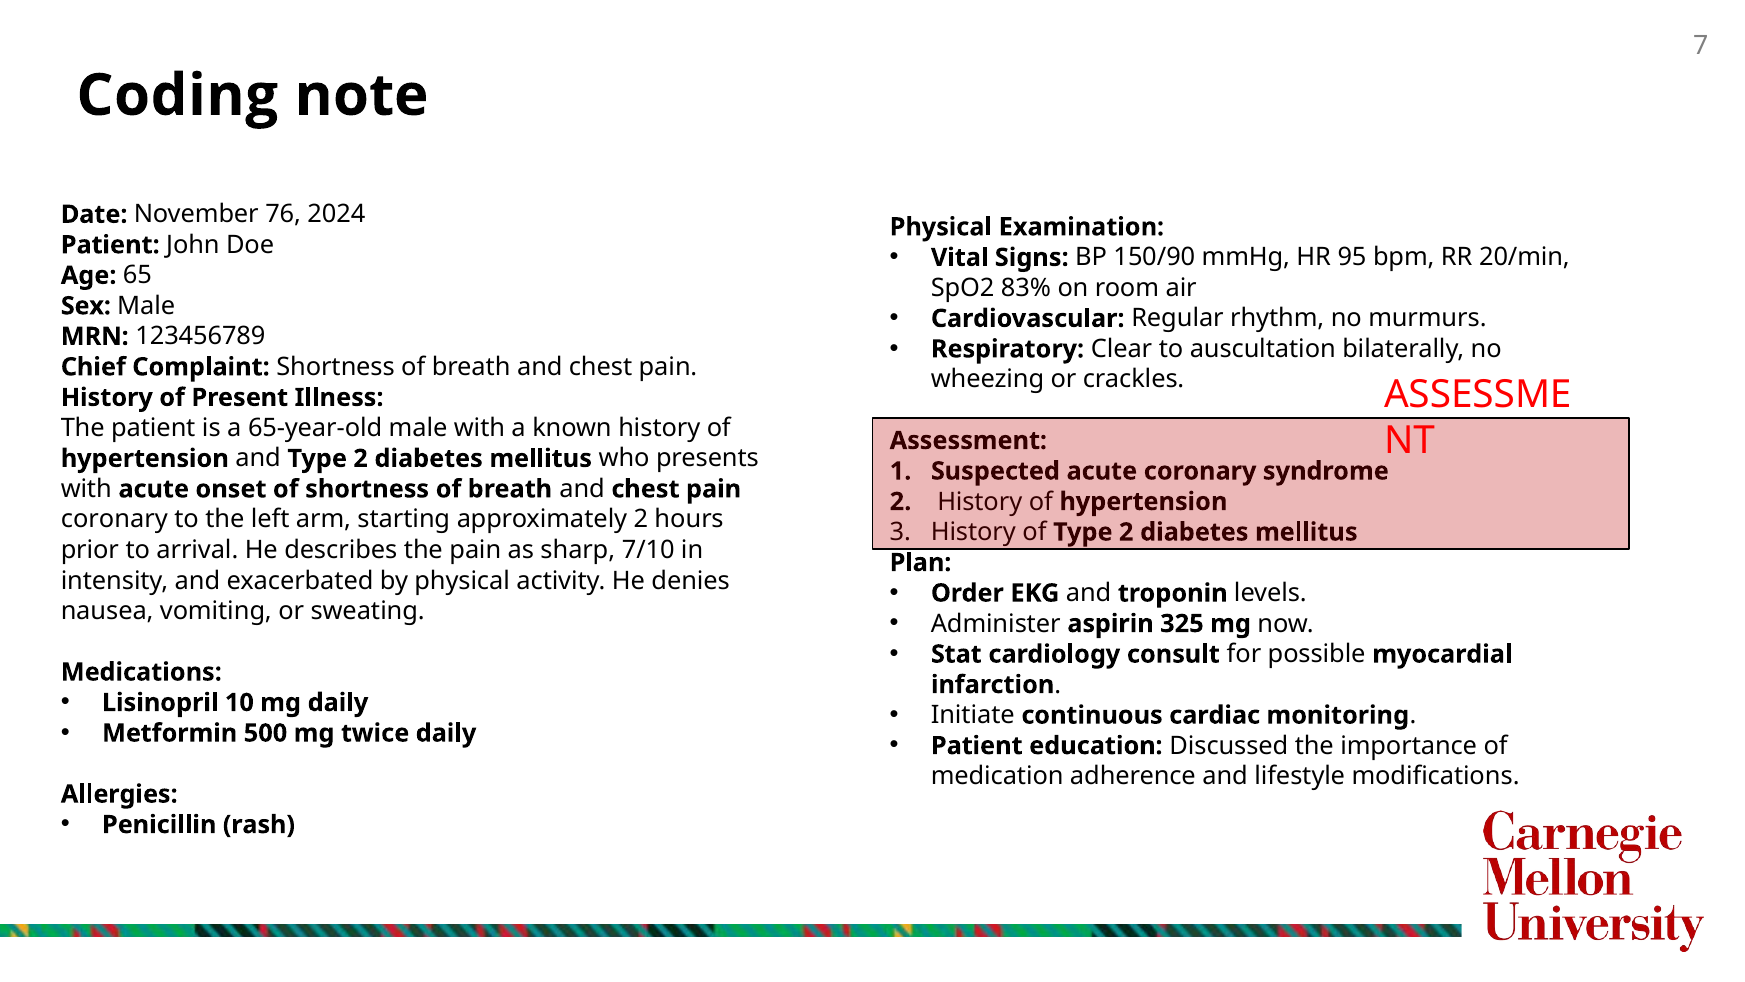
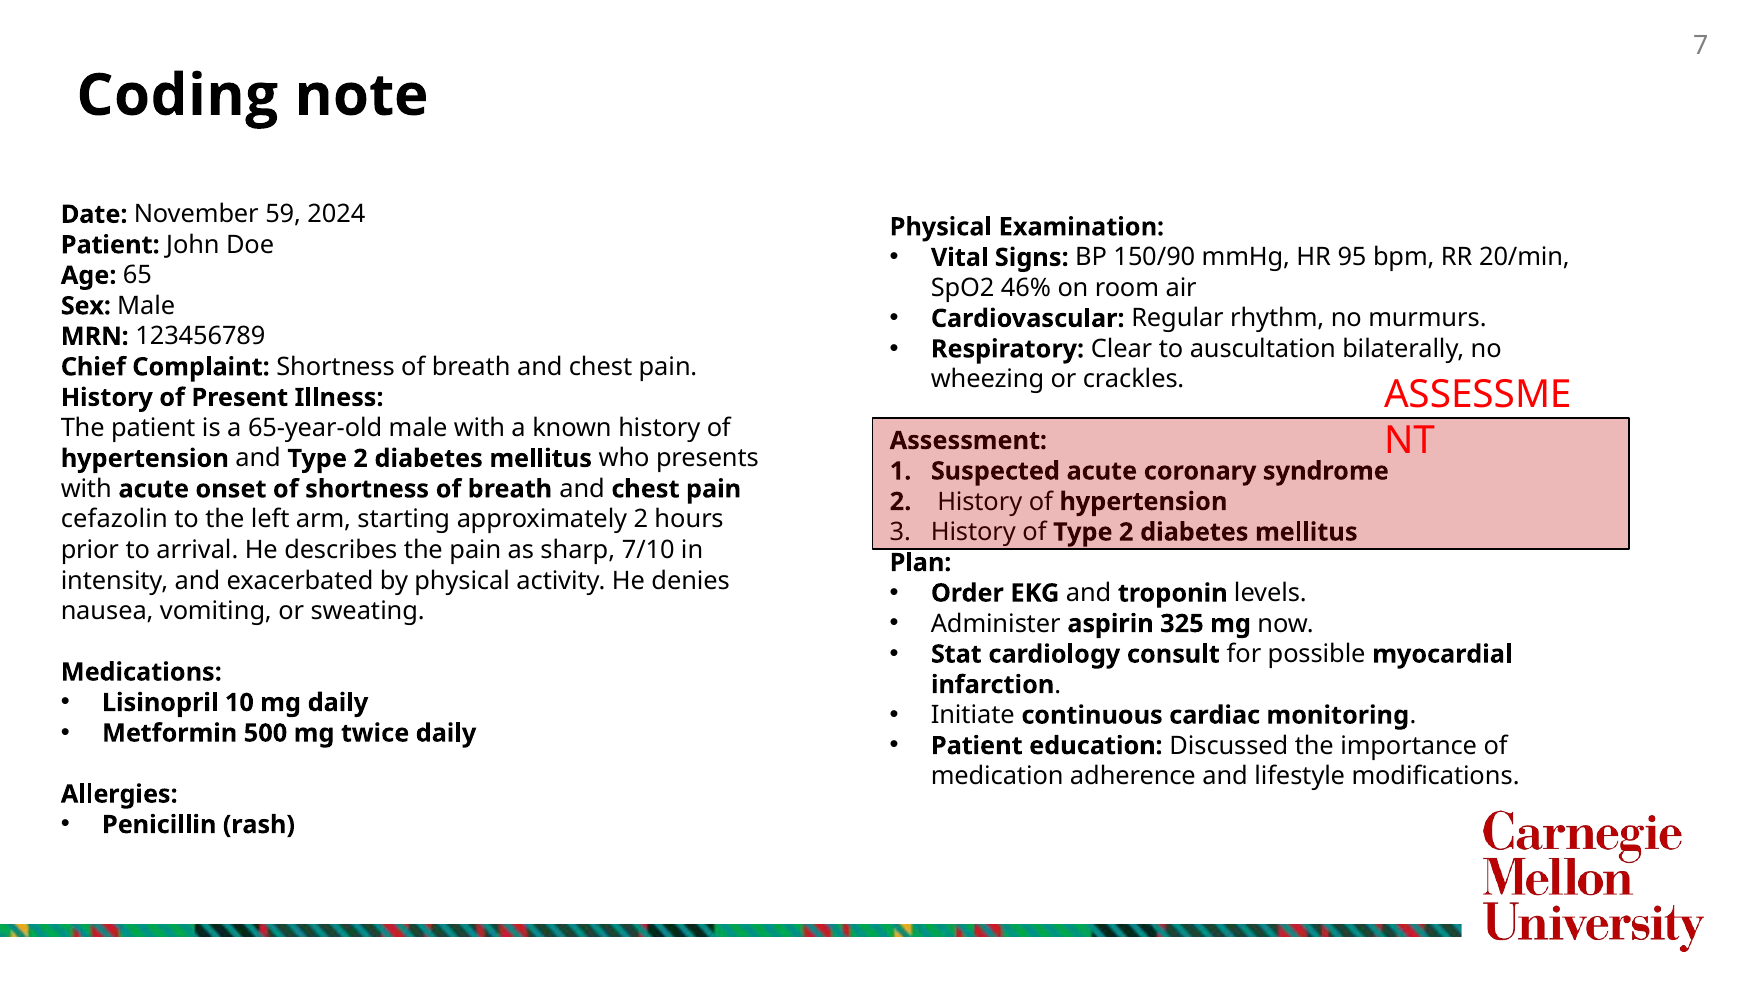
76: 76 -> 59
83%: 83% -> 46%
coronary at (114, 519): coronary -> cefazolin
